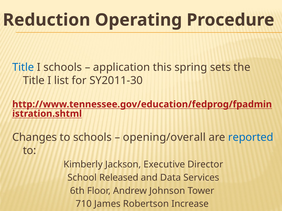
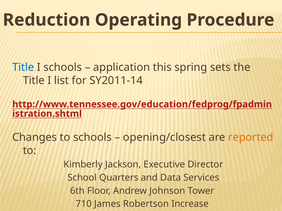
SY2011-30: SY2011-30 -> SY2011-14
opening/overall: opening/overall -> opening/closest
reported colour: blue -> orange
Released: Released -> Quarters
